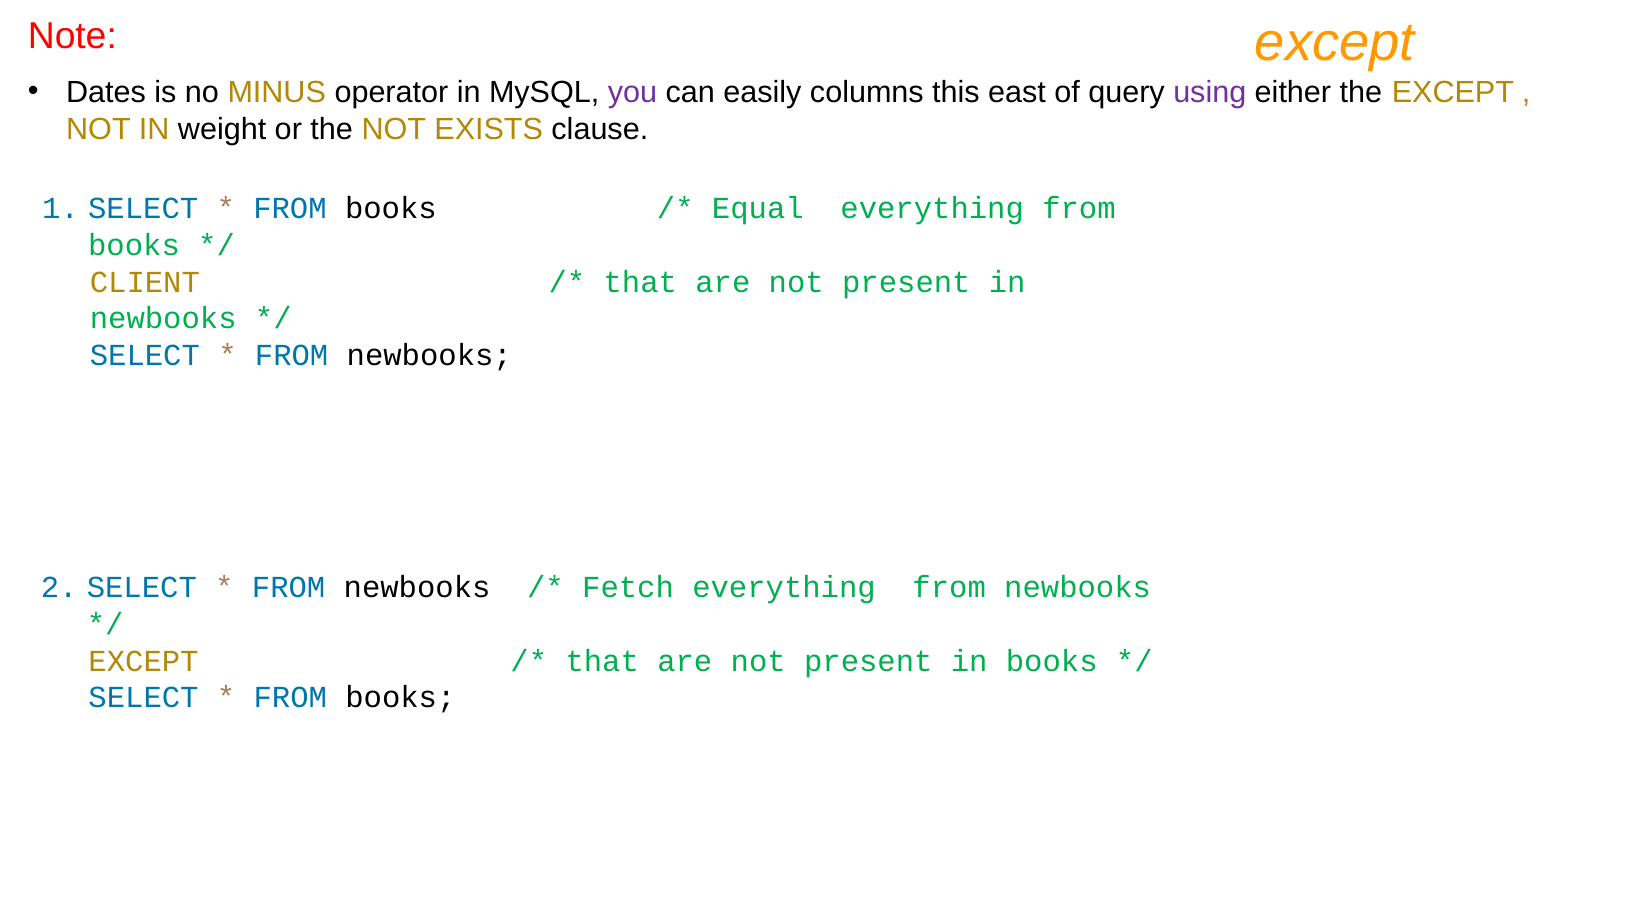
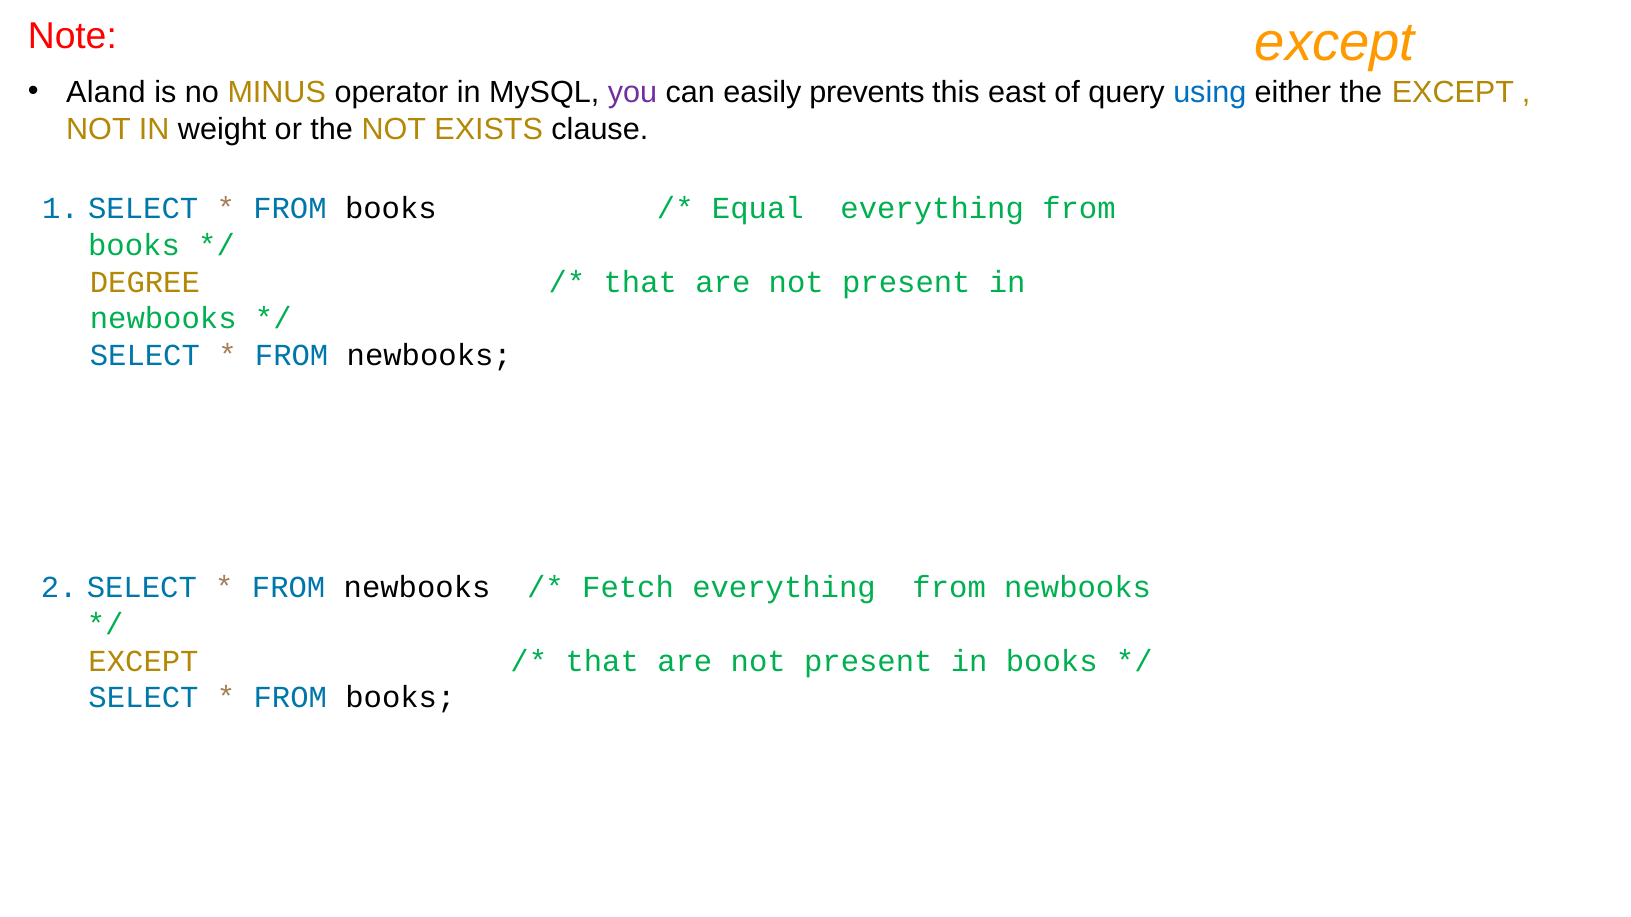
Dates: Dates -> Aland
columns: columns -> prevents
using colour: purple -> blue
CLIENT: CLIENT -> DEGREE
